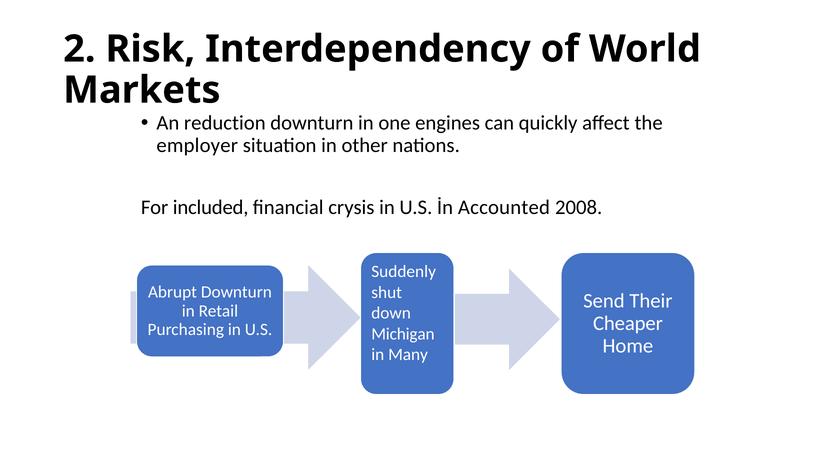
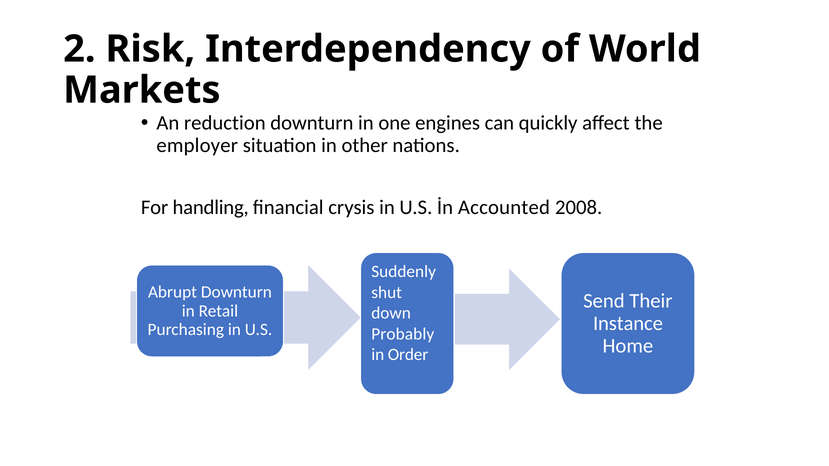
included: included -> handling
Cheaper: Cheaper -> Instance
Michigan: Michigan -> Probably
Many: Many -> Order
